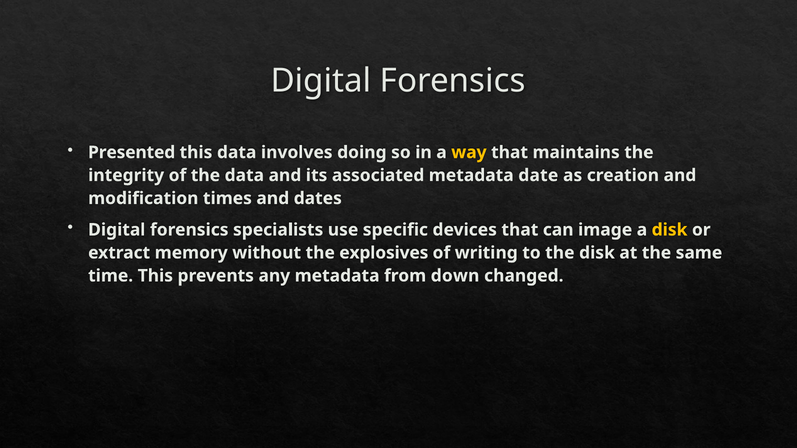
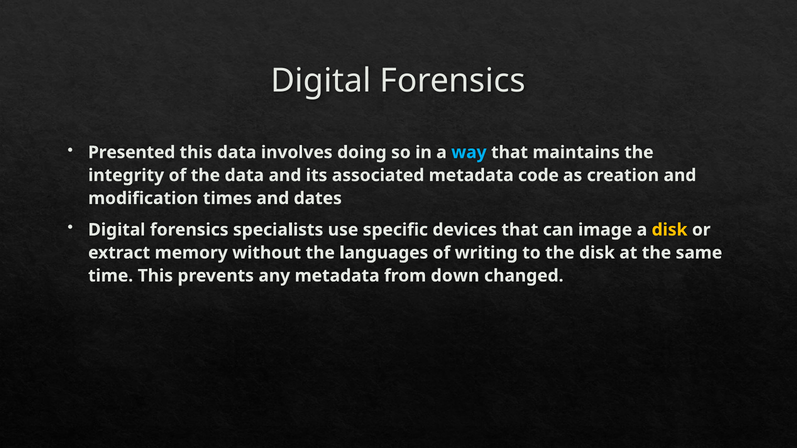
way colour: yellow -> light blue
date: date -> code
explosives: explosives -> languages
